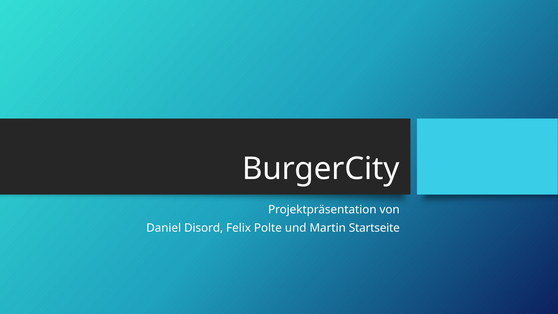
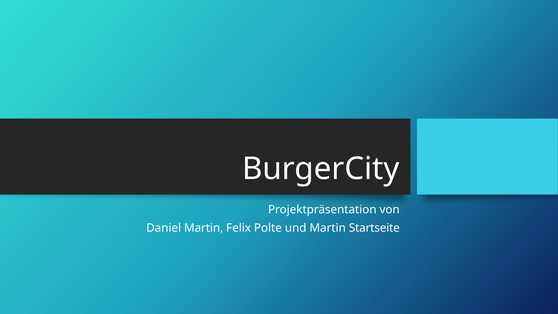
Daniel Disord: Disord -> Martin
